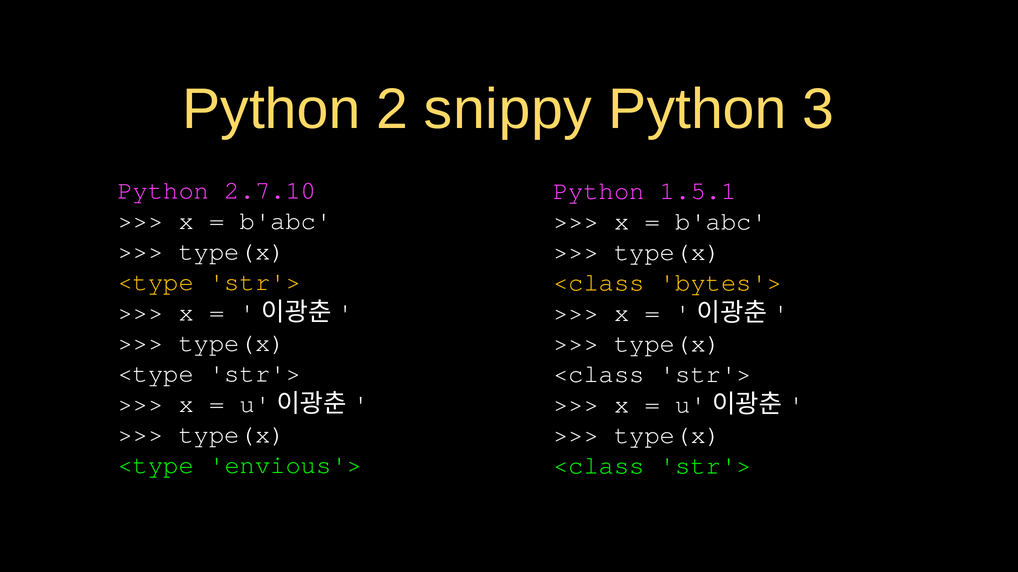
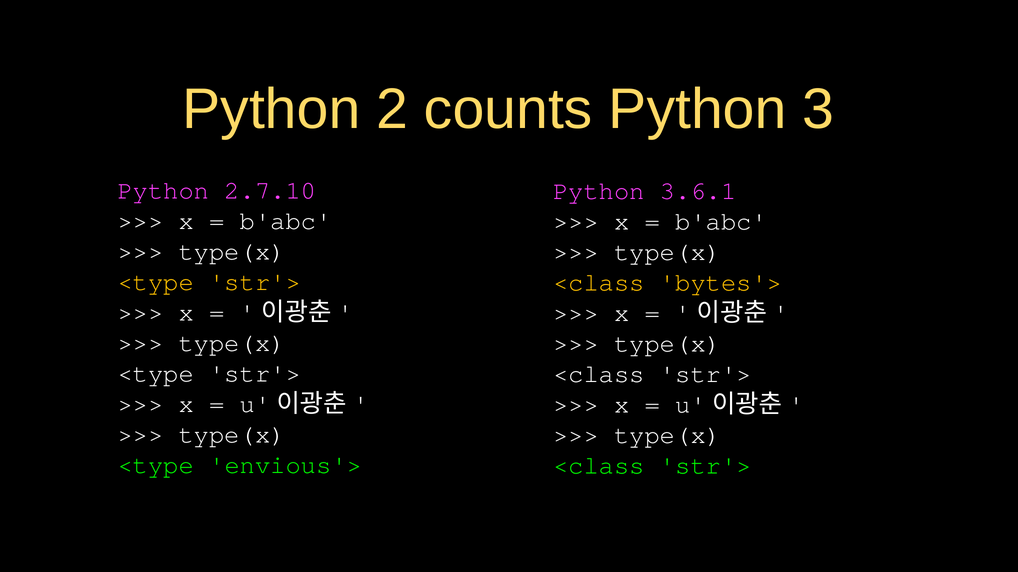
snippy: snippy -> counts
1.5.1: 1.5.1 -> 3.6.1
